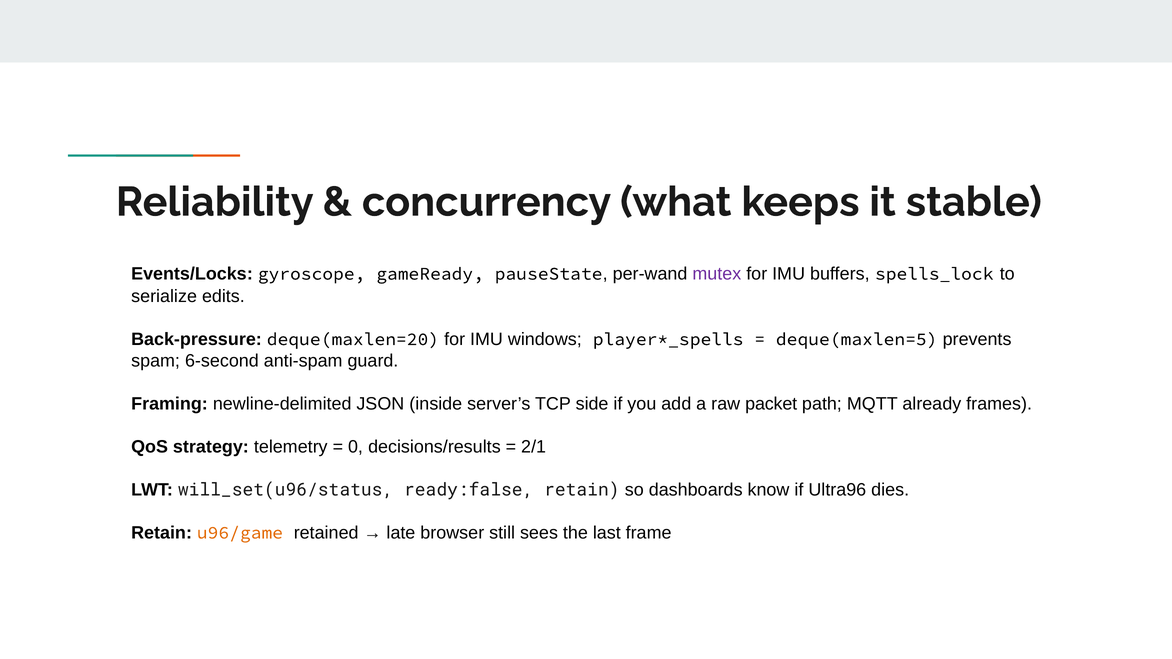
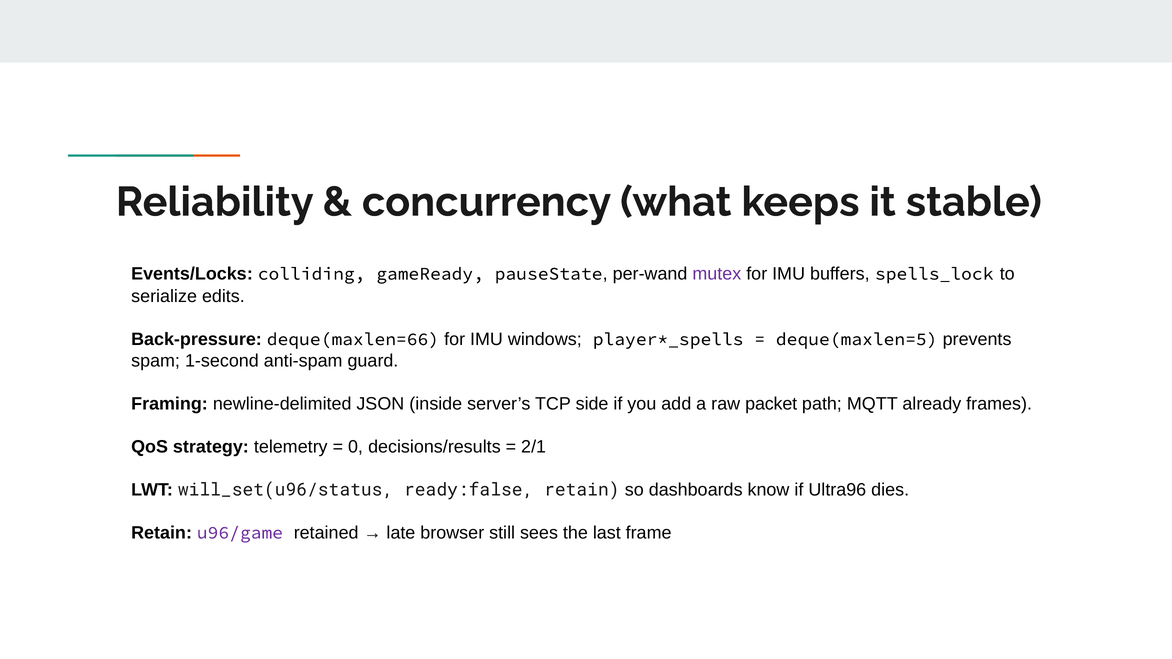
gyroscope: gyroscope -> colliding
deque(maxlen=20: deque(maxlen=20 -> deque(maxlen=66
6-second: 6-second -> 1-second
u96/game colour: orange -> purple
